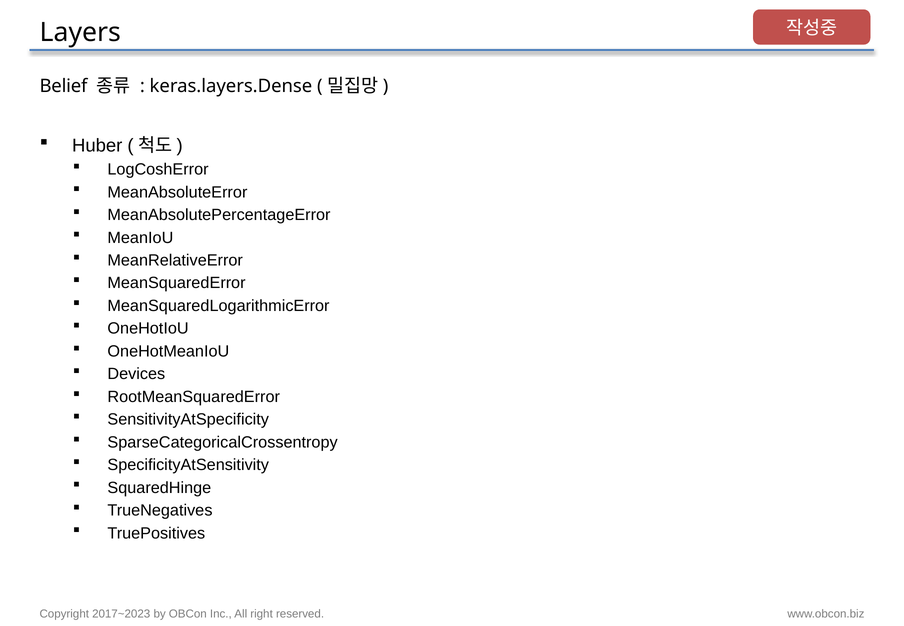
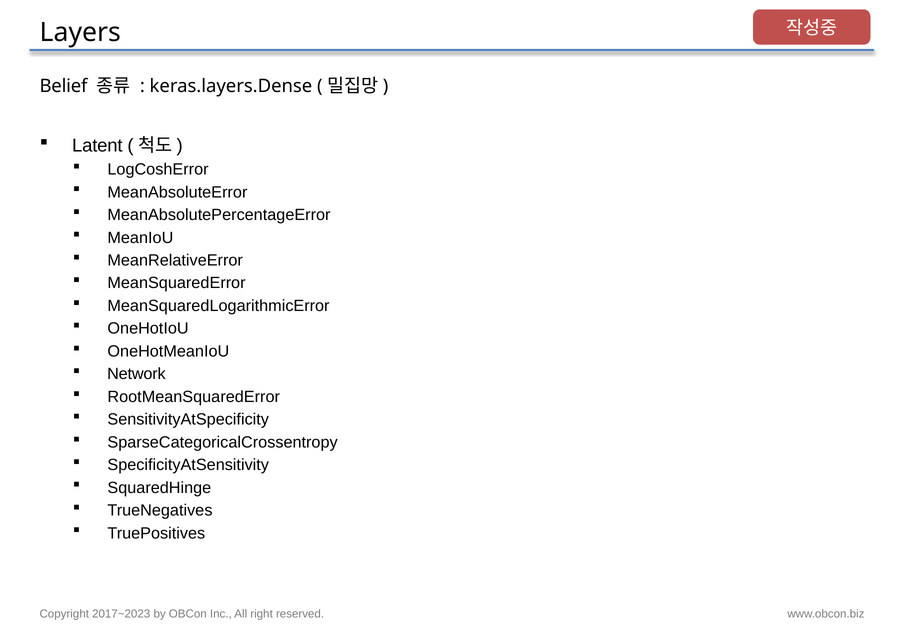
Huber: Huber -> Latent
Devices: Devices -> Network
